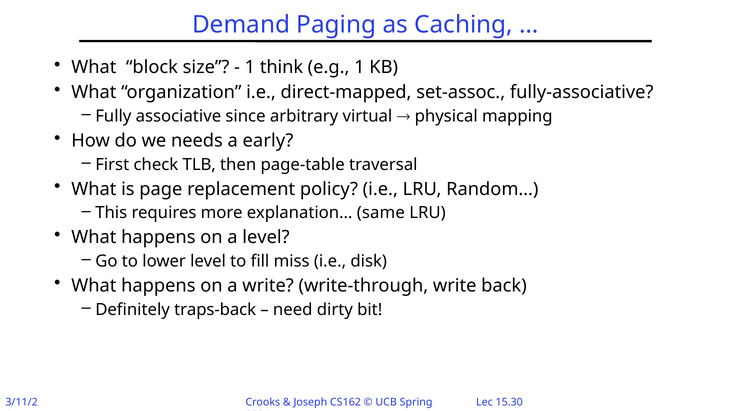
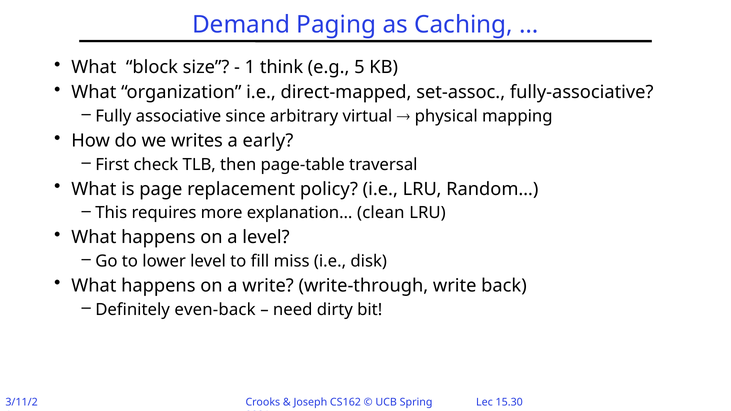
e.g 1: 1 -> 5
needs: needs -> writes
same: same -> clean
traps-back: traps-back -> even-back
